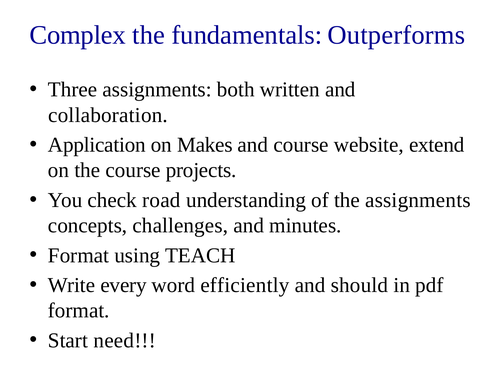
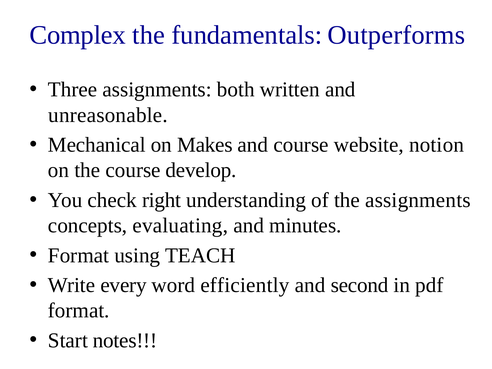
collaboration: collaboration -> unreasonable
Application: Application -> Mechanical
extend: extend -> notion
projects: projects -> develop
road: road -> right
challenges: challenges -> evaluating
should: should -> second
need: need -> notes
